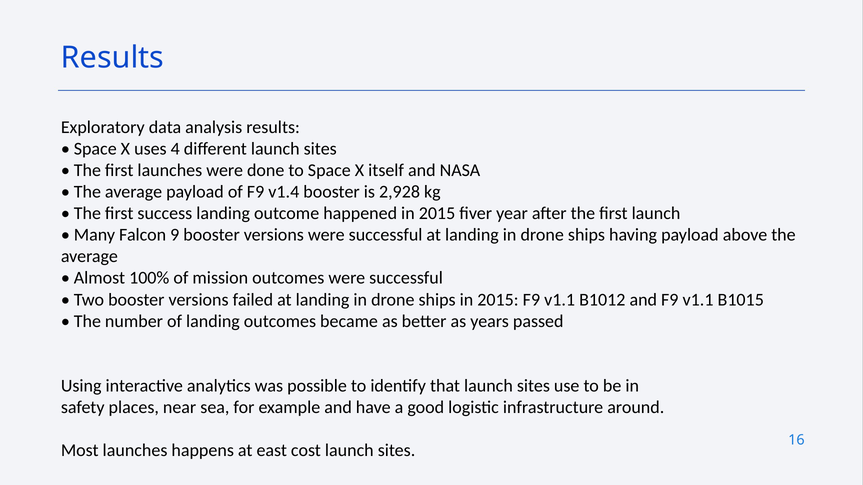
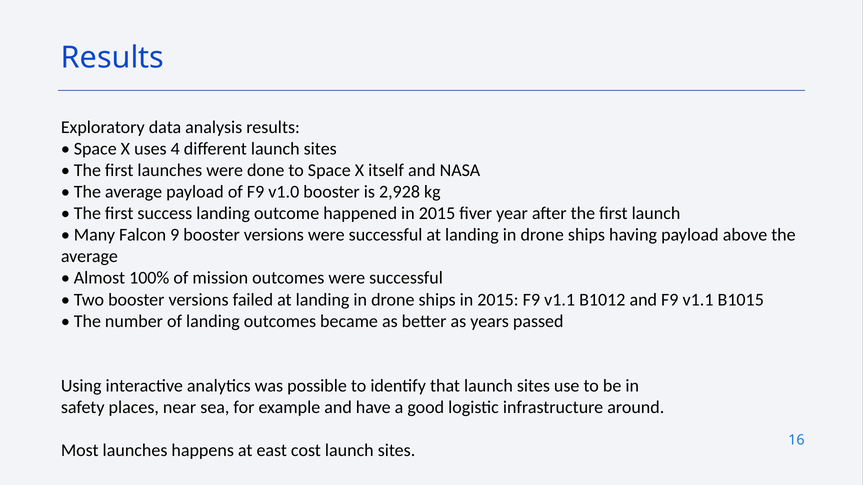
v1.4: v1.4 -> v1.0
